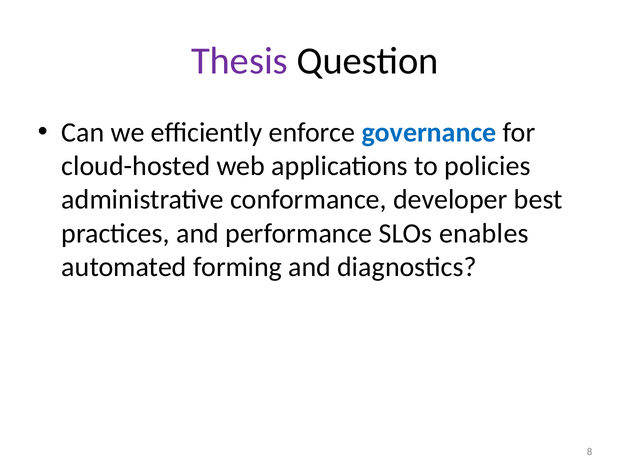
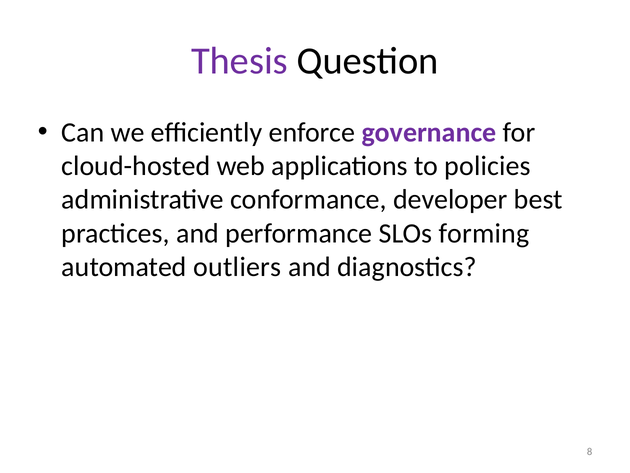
governance colour: blue -> purple
enables: enables -> forming
forming: forming -> outliers
